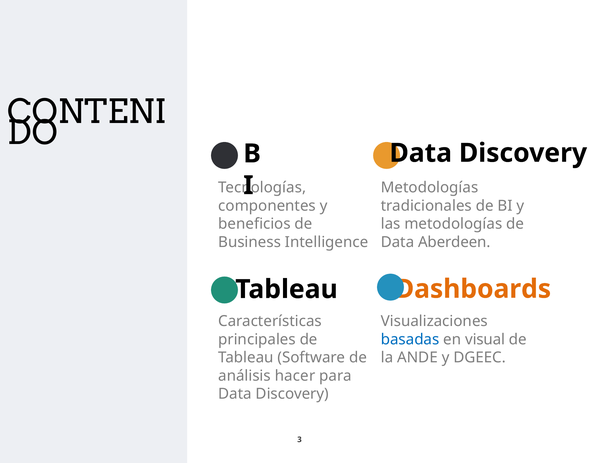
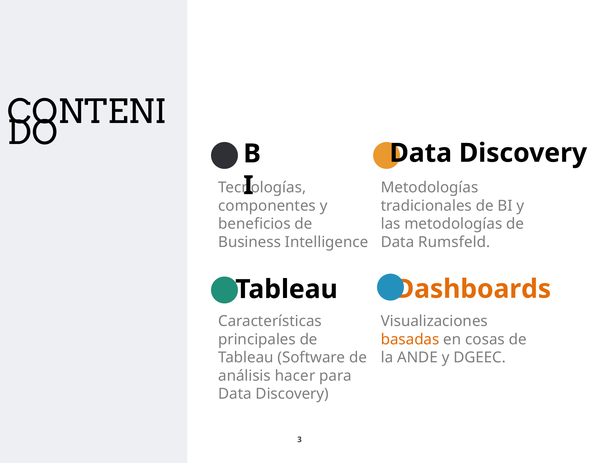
Aberdeen: Aberdeen -> Rumsfeld
basadas colour: blue -> orange
visual: visual -> cosas
